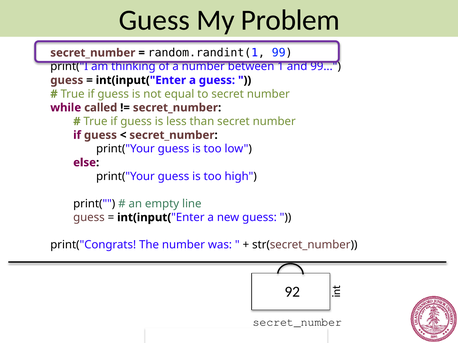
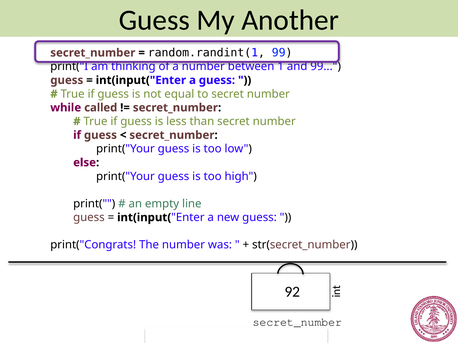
Problem: Problem -> Another
